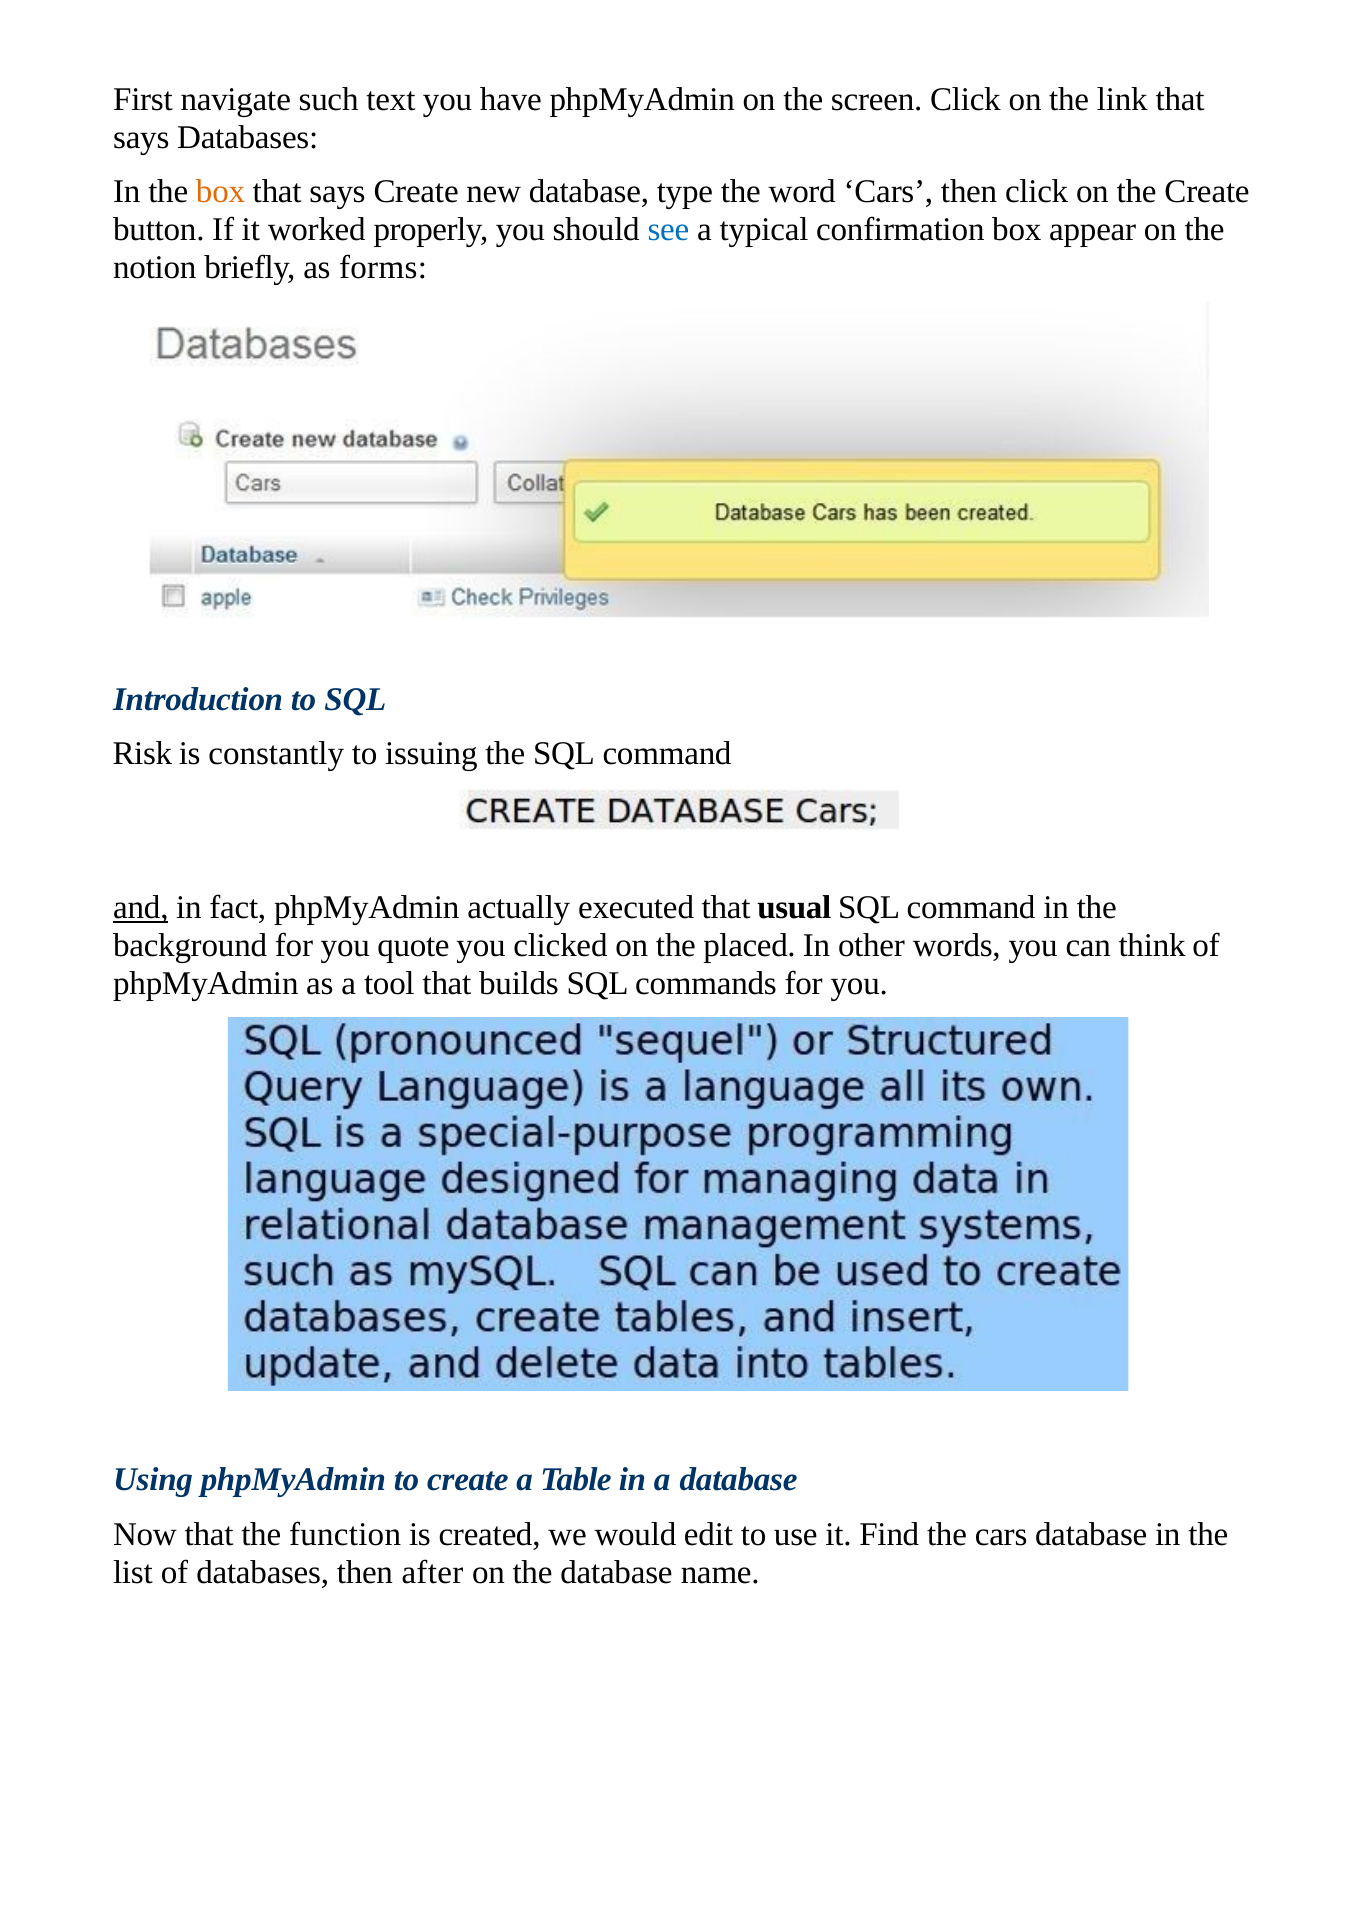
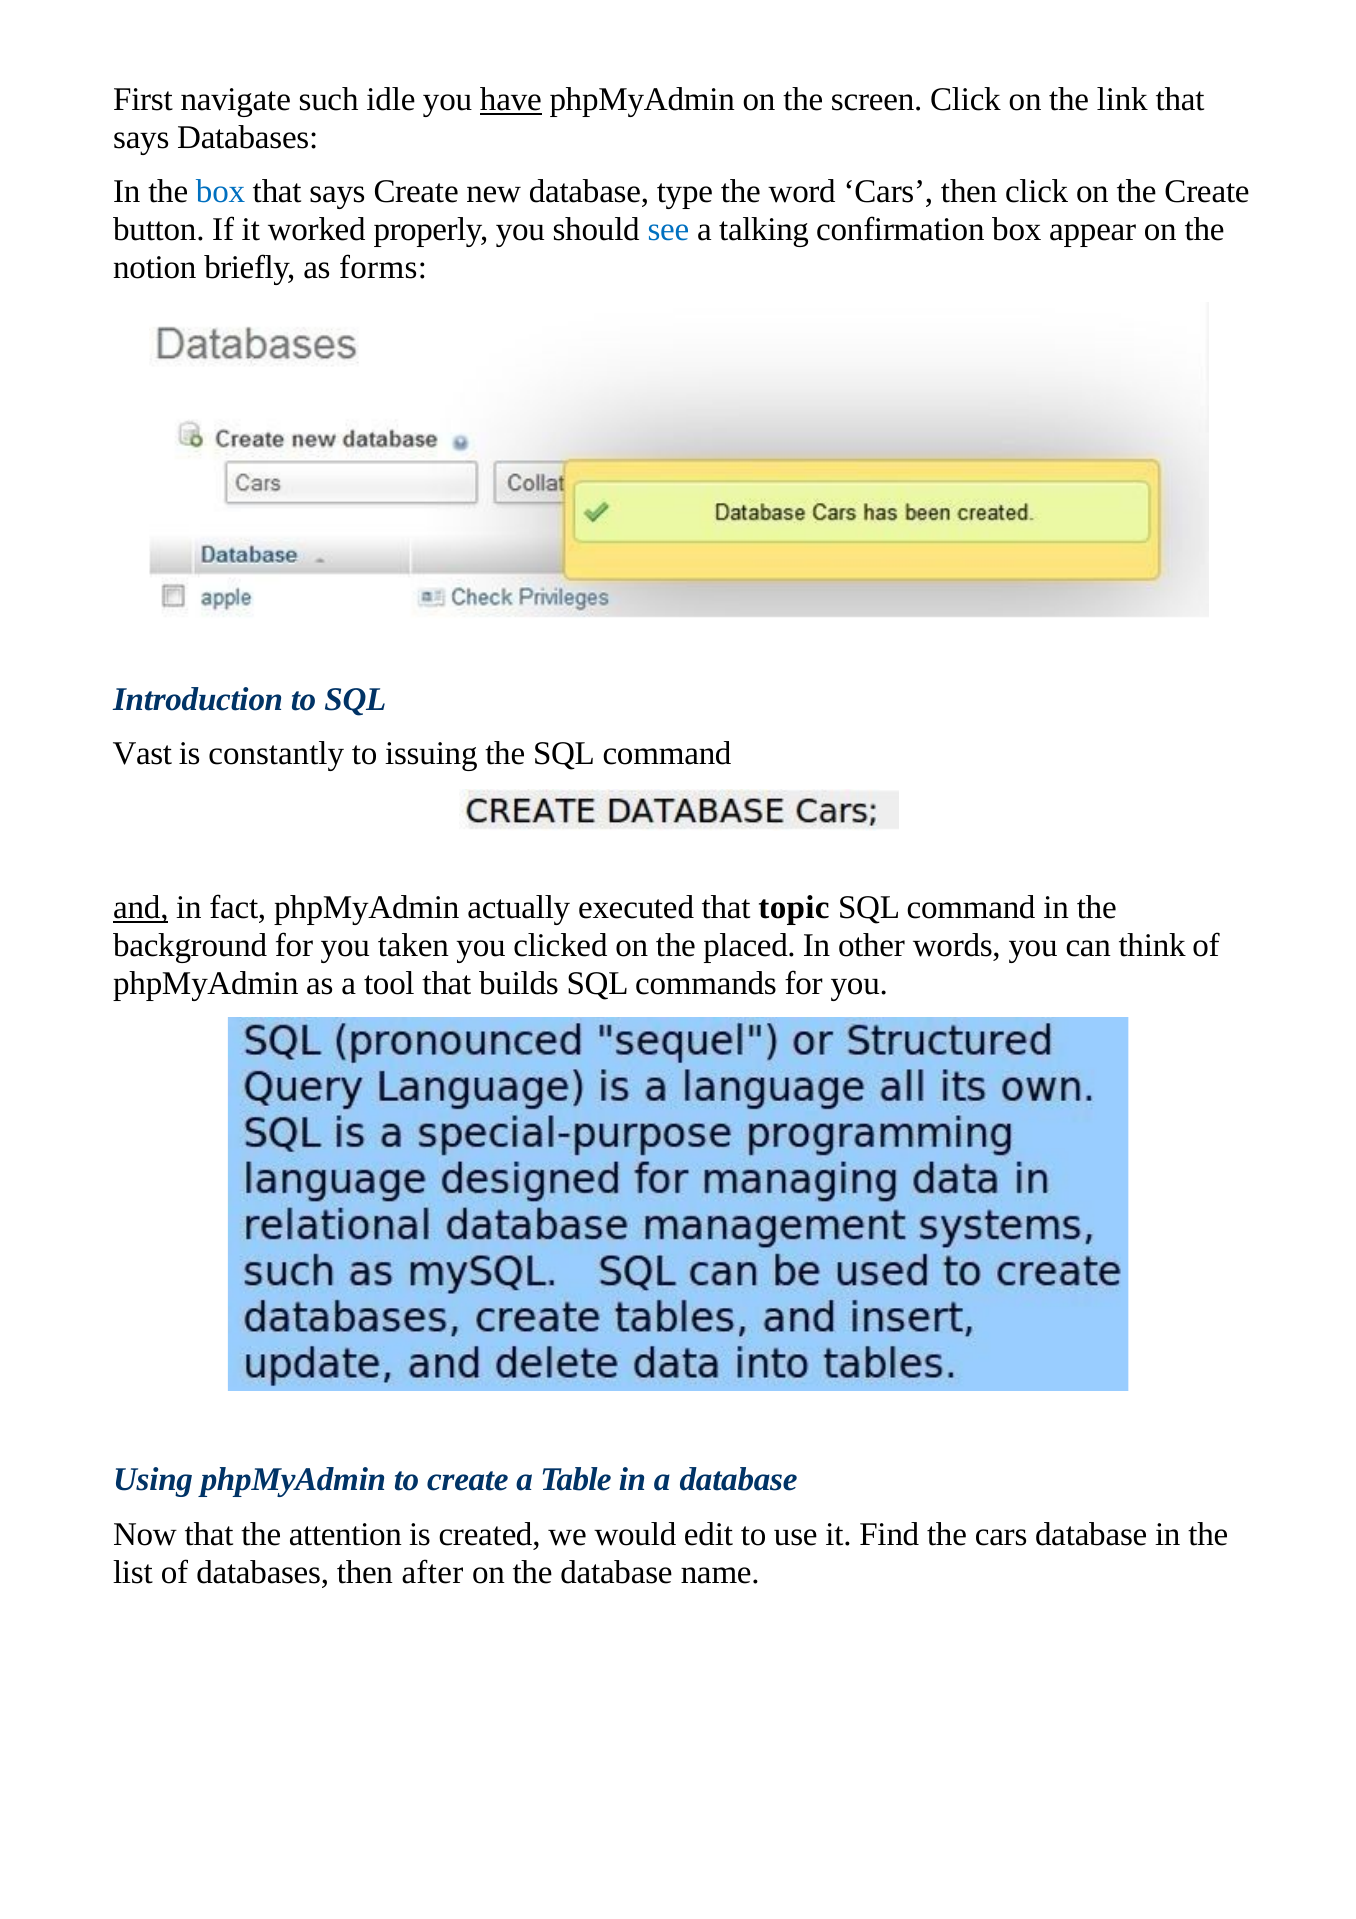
text: text -> idle
have underline: none -> present
box at (221, 192) colour: orange -> blue
typical: typical -> talking
Risk: Risk -> Vast
usual: usual -> topic
quote: quote -> taken
function: function -> attention
